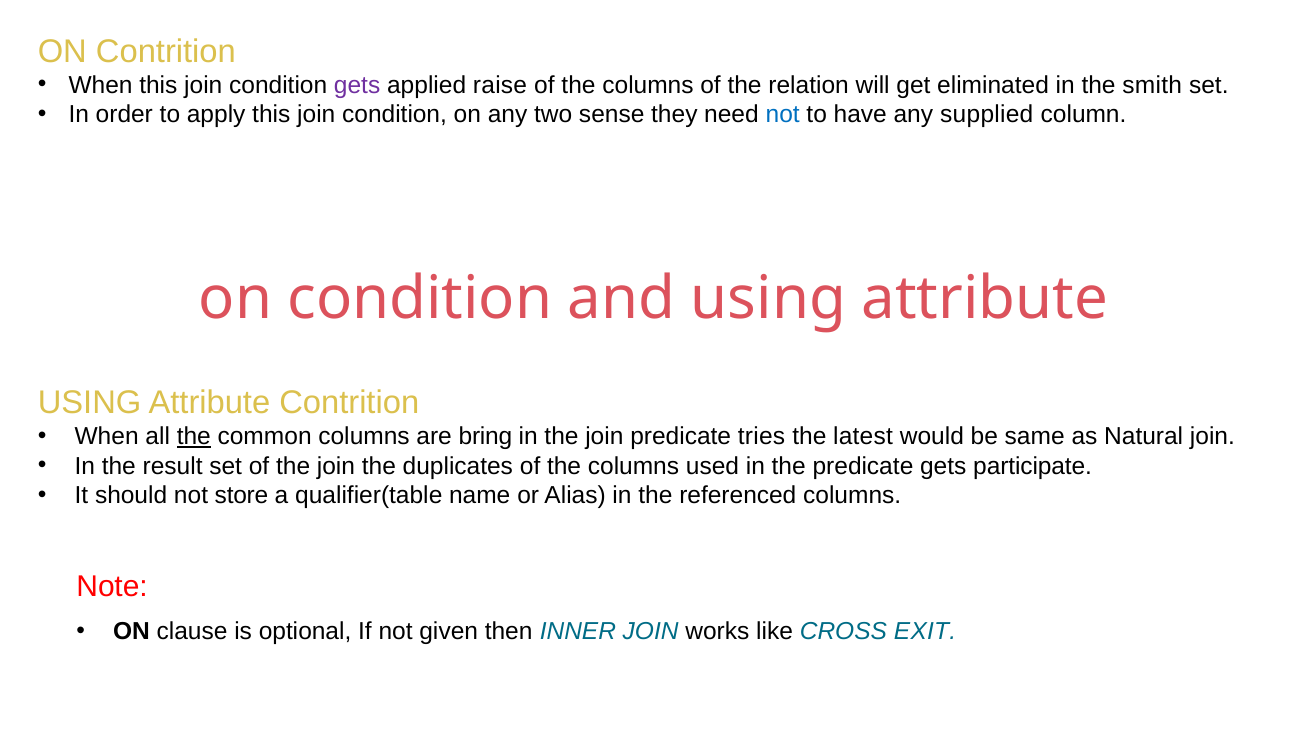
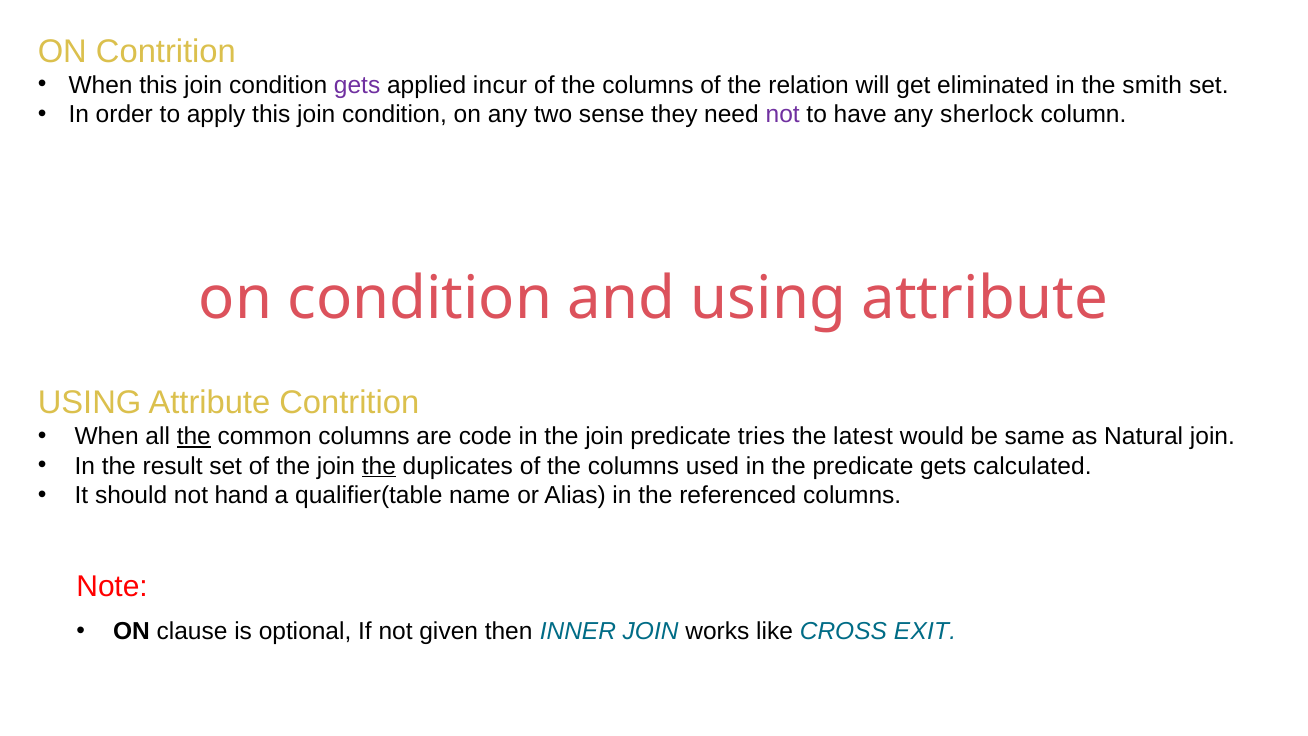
raise: raise -> incur
not at (783, 114) colour: blue -> purple
supplied: supplied -> sherlock
bring: bring -> code
the at (379, 466) underline: none -> present
participate: participate -> calculated
store: store -> hand
